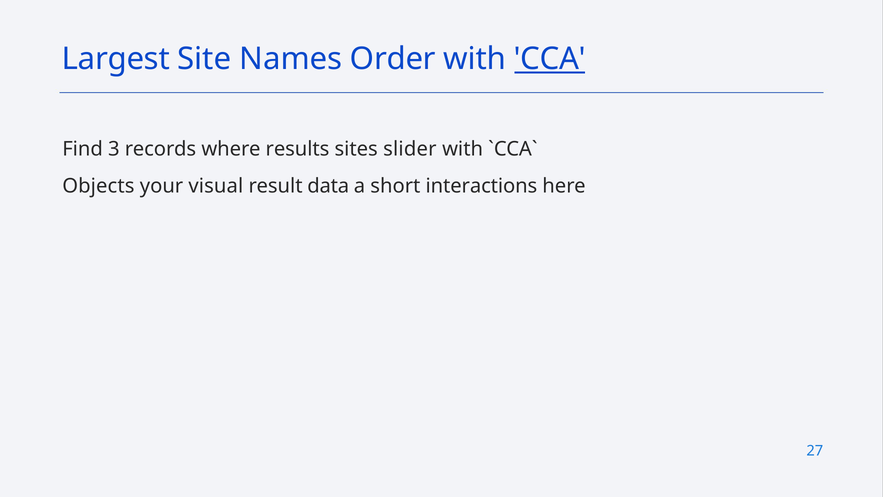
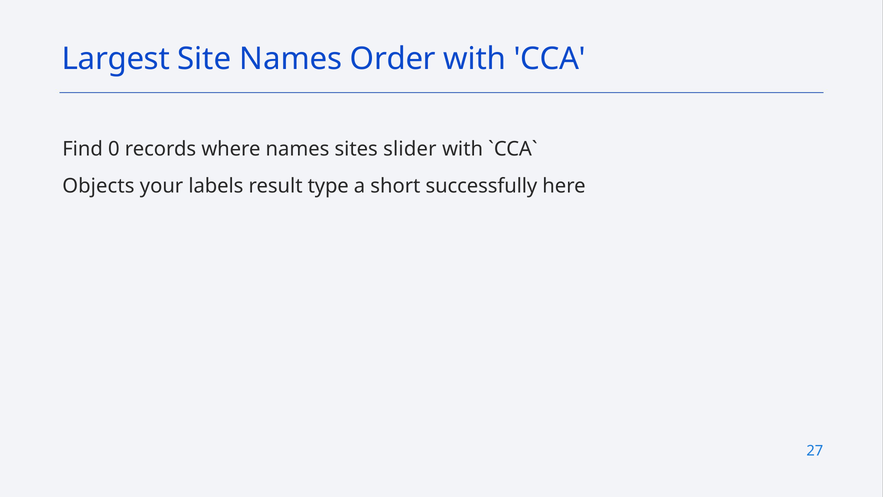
CCA underline: present -> none
3: 3 -> 0
where results: results -> names
visual: visual -> labels
data: data -> type
interactions: interactions -> successfully
